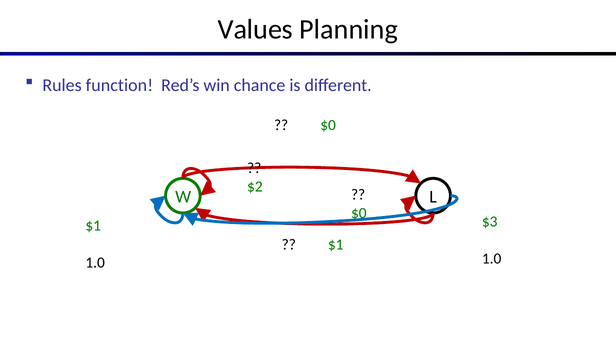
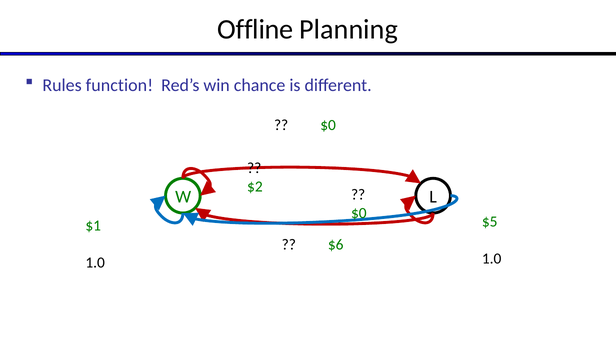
Values: Values -> Offline
$3: $3 -> $5
$1 at (336, 245): $1 -> $6
